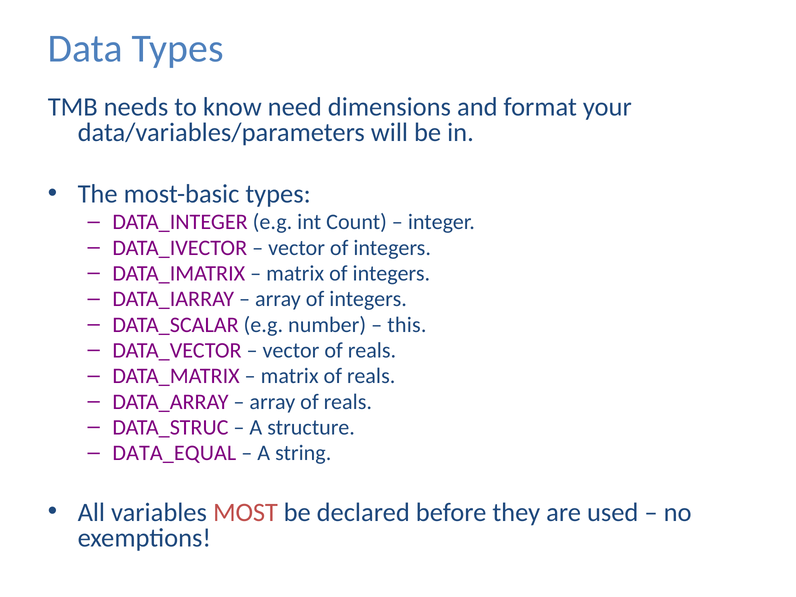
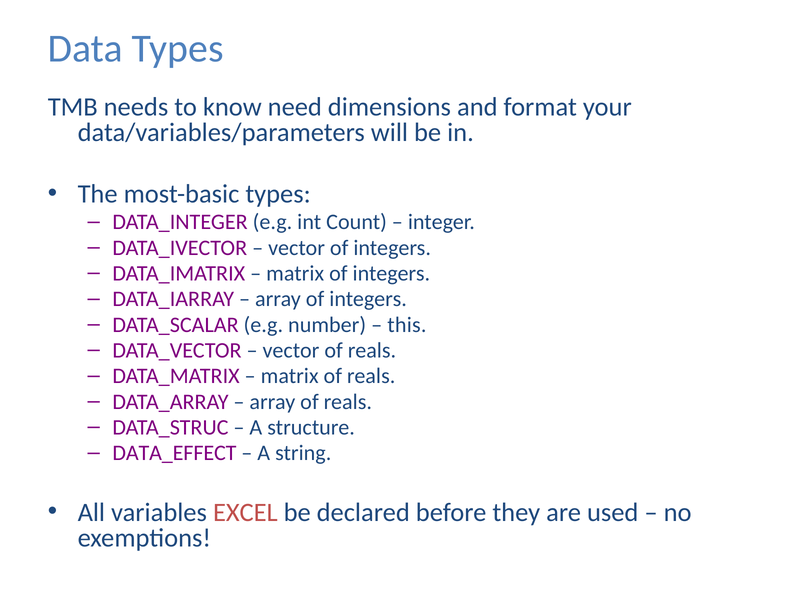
DATA_EQUAL: DATA_EQUAL -> DATA_EFFECT
MOST: MOST -> EXCEL
